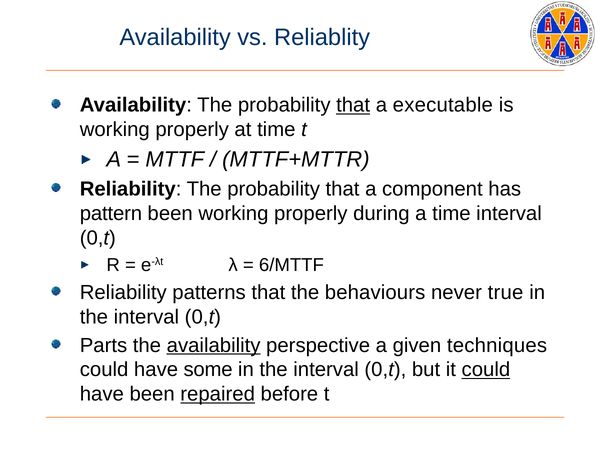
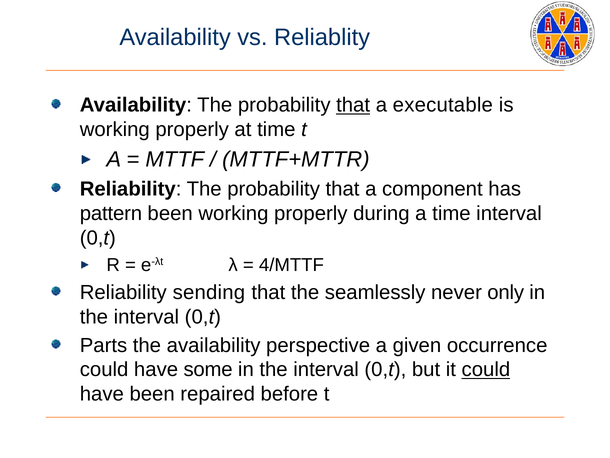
6/MTTF: 6/MTTF -> 4/MTTF
patterns: patterns -> sending
behaviours: behaviours -> seamlessly
true: true -> only
availability at (214, 345) underline: present -> none
techniques: techniques -> occurrence
repaired underline: present -> none
